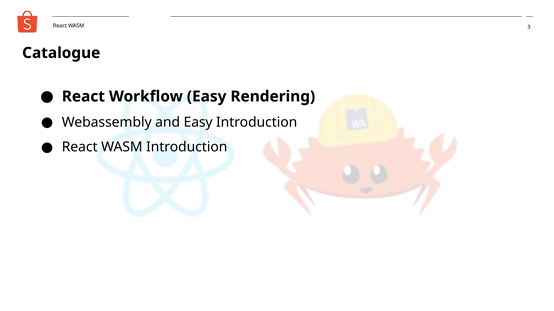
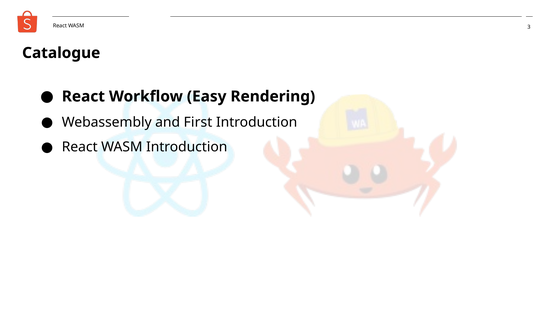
and Easy: Easy -> First
